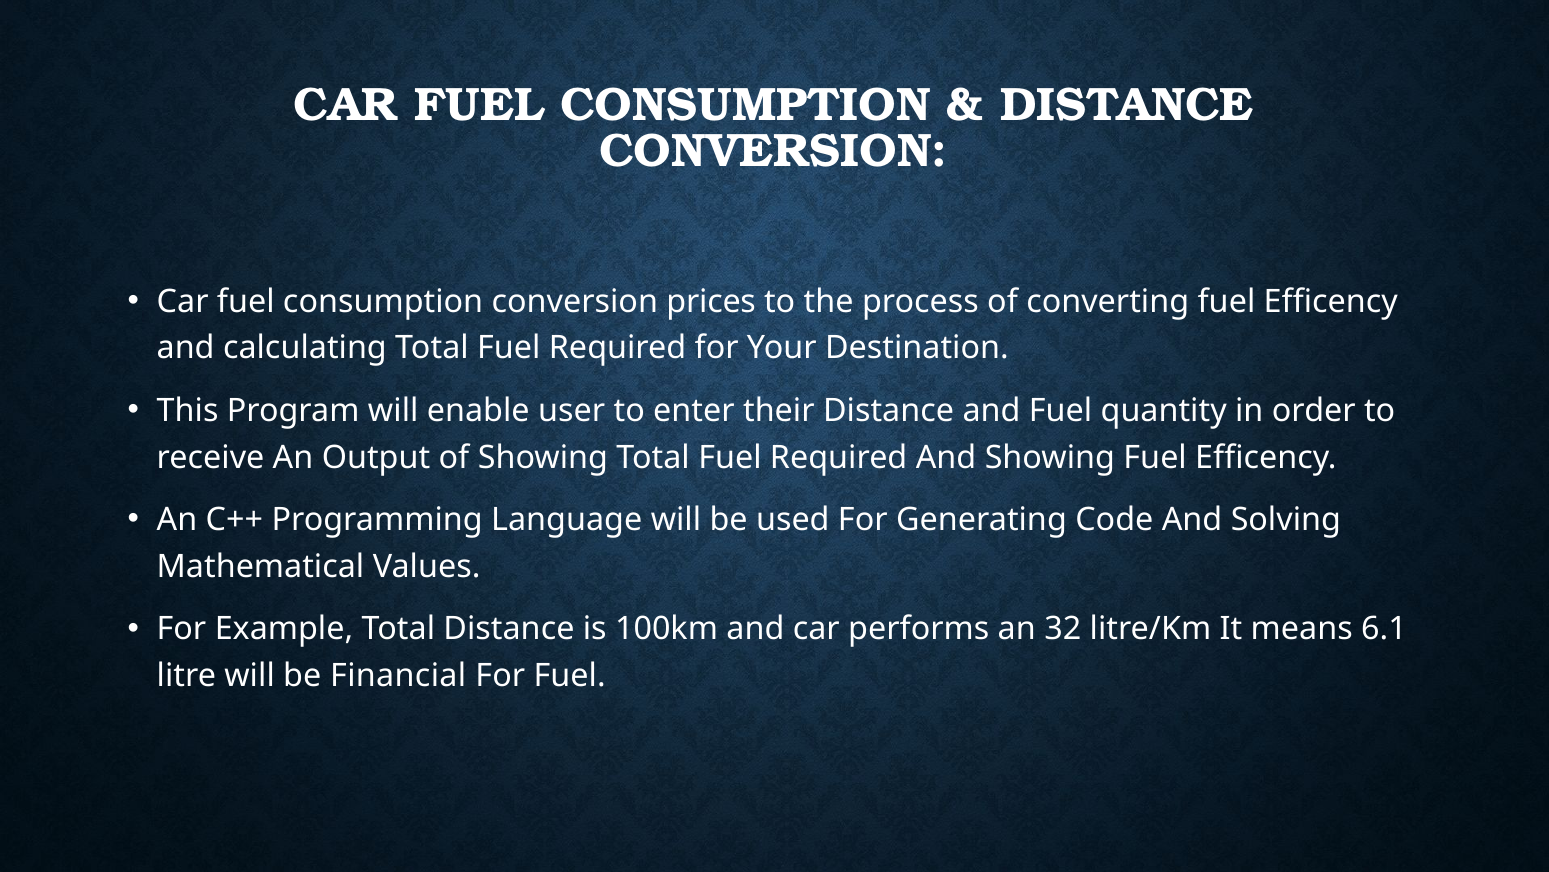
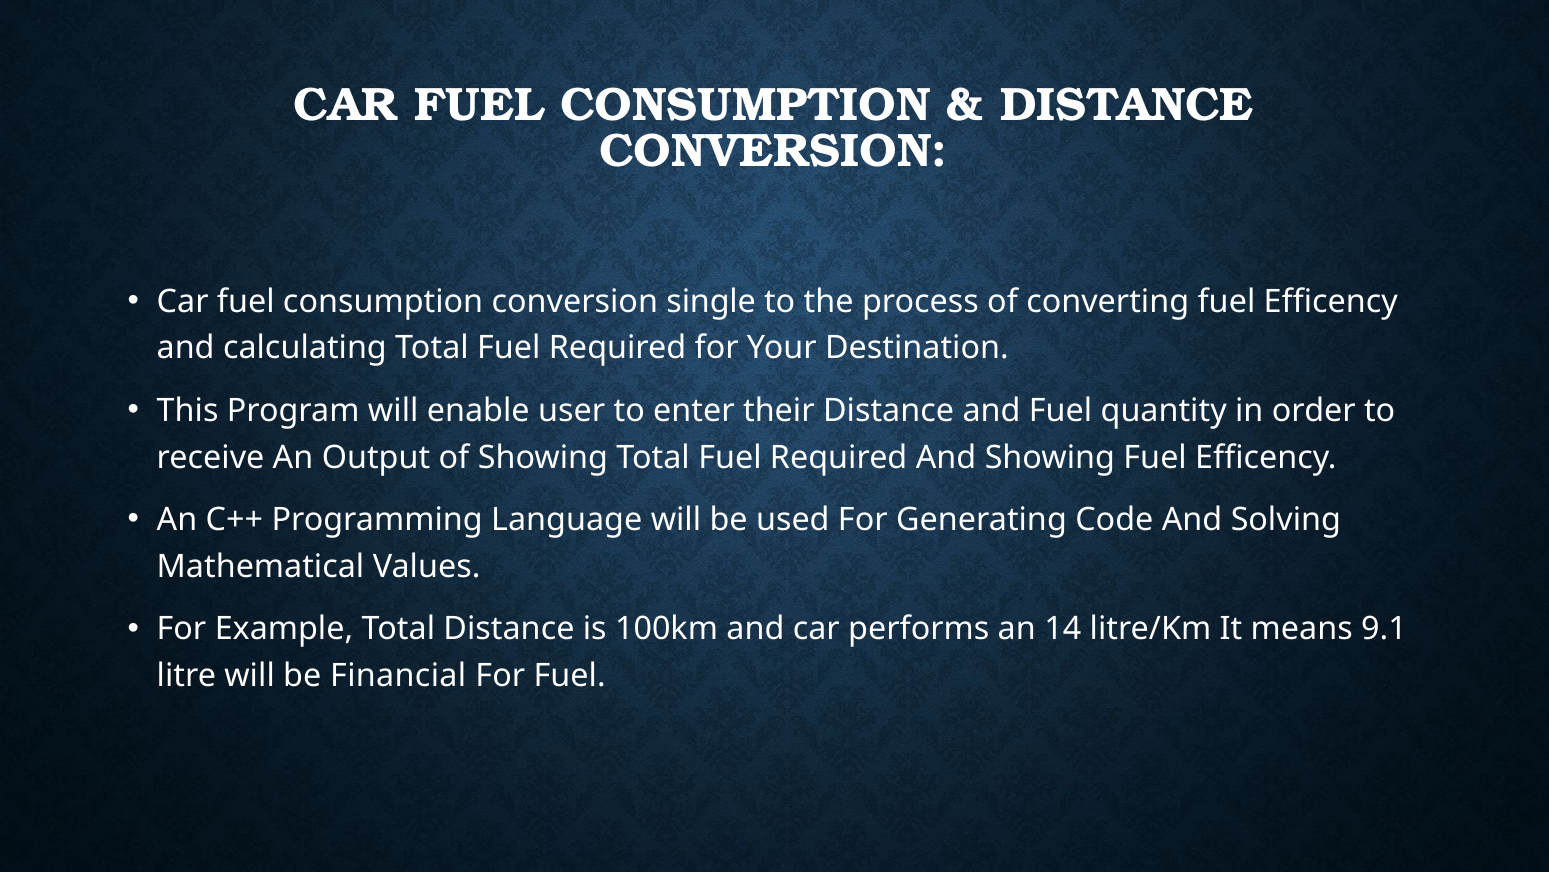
prices: prices -> single
32: 32 -> 14
6.1: 6.1 -> 9.1
